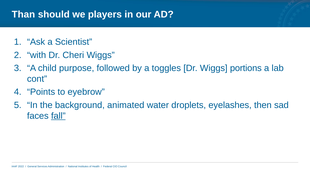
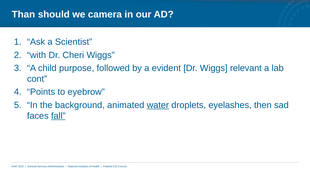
players: players -> camera
toggles: toggles -> evident
portions: portions -> relevant
water underline: none -> present
